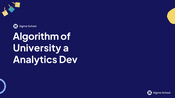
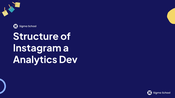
Algorithm: Algorithm -> Structure
University: University -> Instagram
